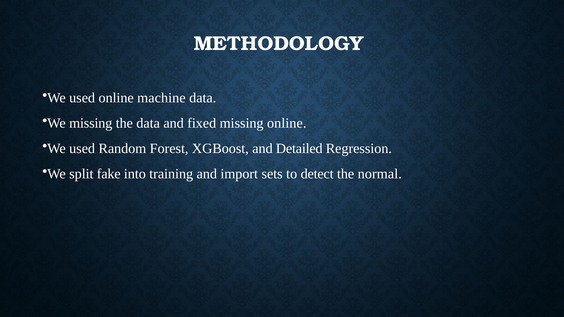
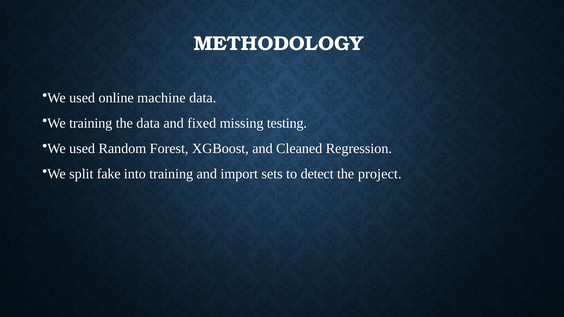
We missing: missing -> training
missing online: online -> testing
Detailed: Detailed -> Cleaned
normal: normal -> project
